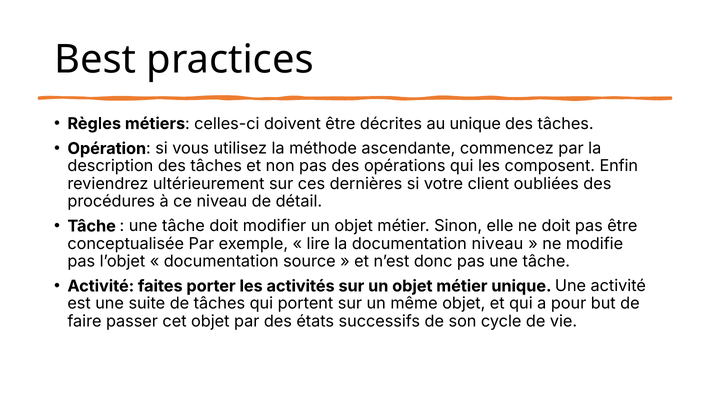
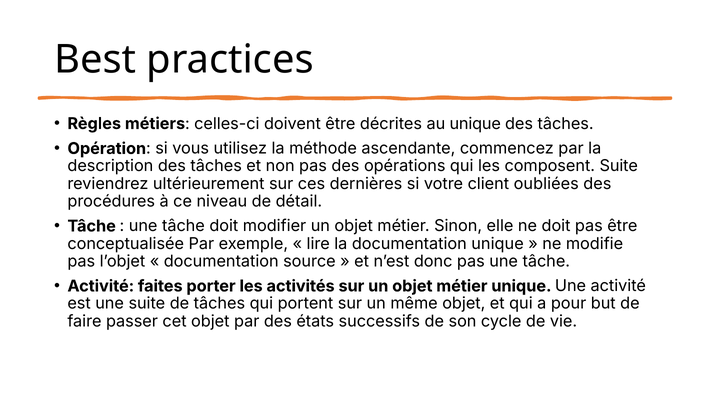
composent Enfin: Enfin -> Suite
documentation niveau: niveau -> unique
